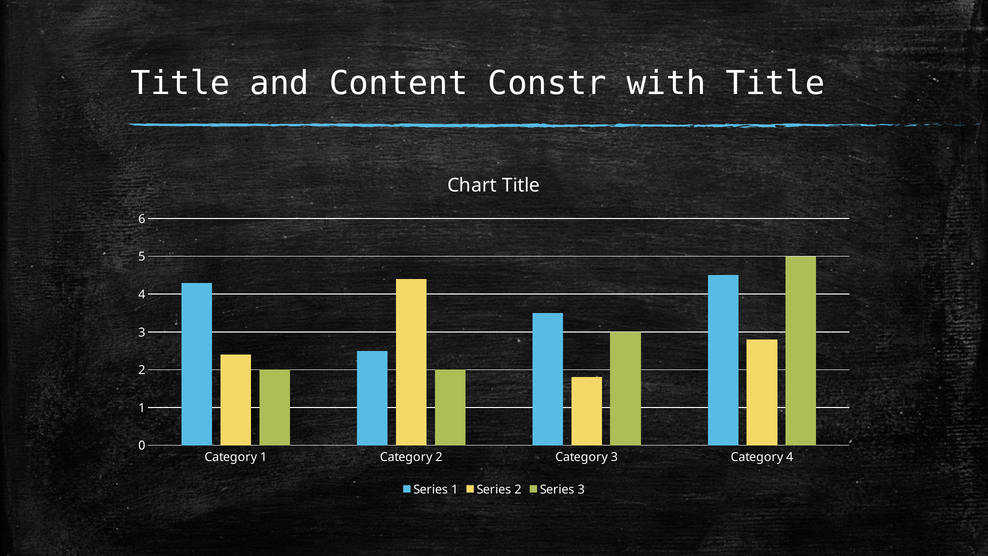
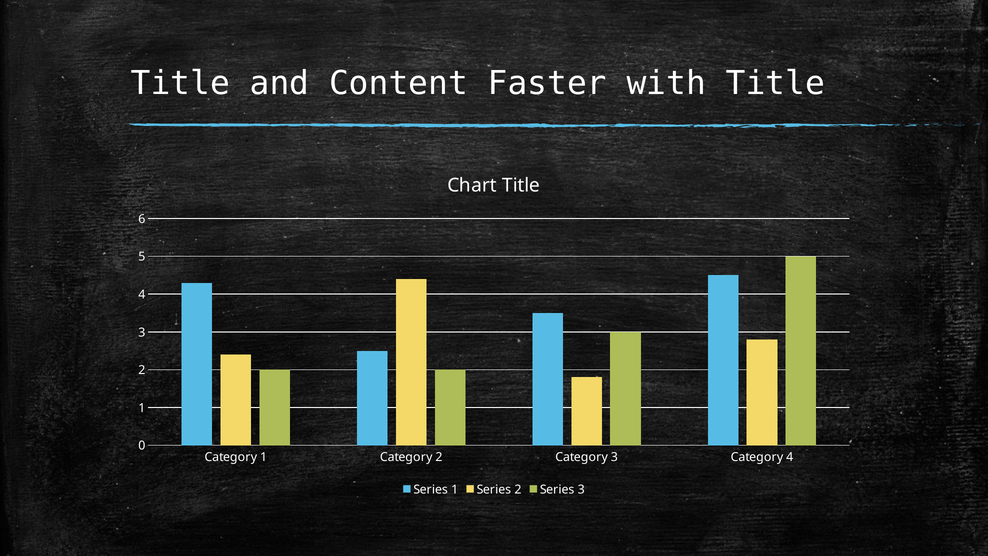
Constr: Constr -> Faster
